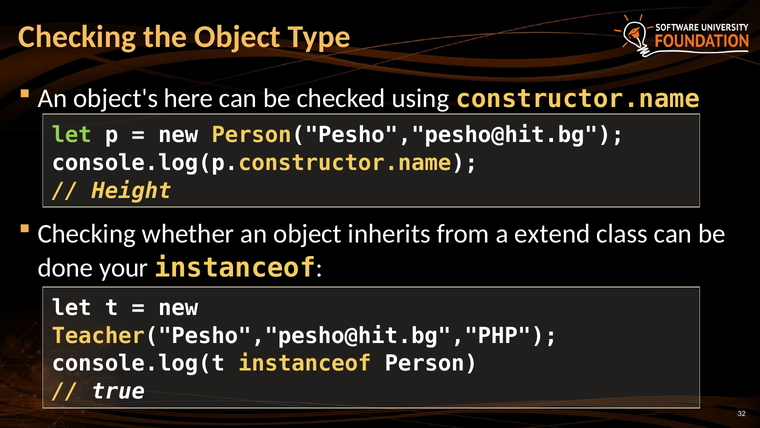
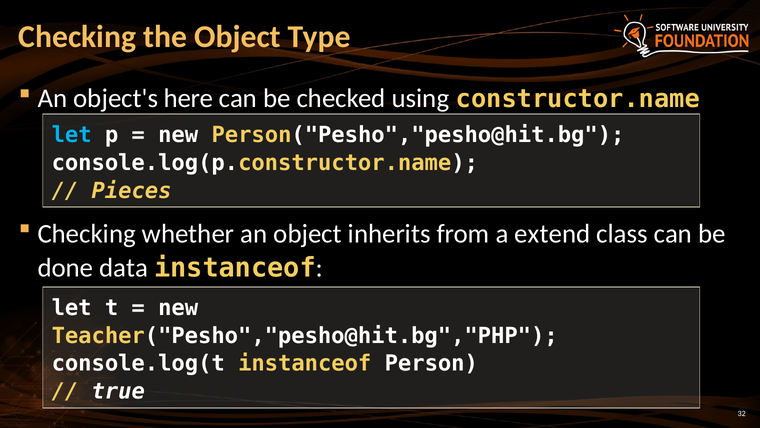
let at (72, 135) colour: light green -> light blue
Height: Height -> Pieces
your: your -> data
